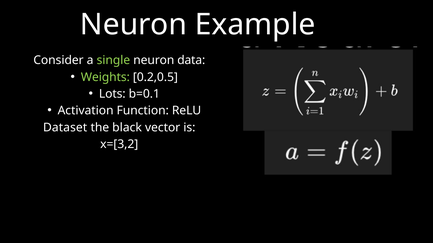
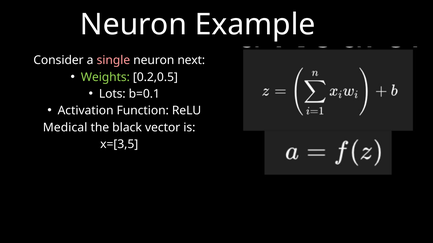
single colour: light green -> pink
data: data -> next
Dataset: Dataset -> Medical
x=[3,2: x=[3,2 -> x=[3,5
